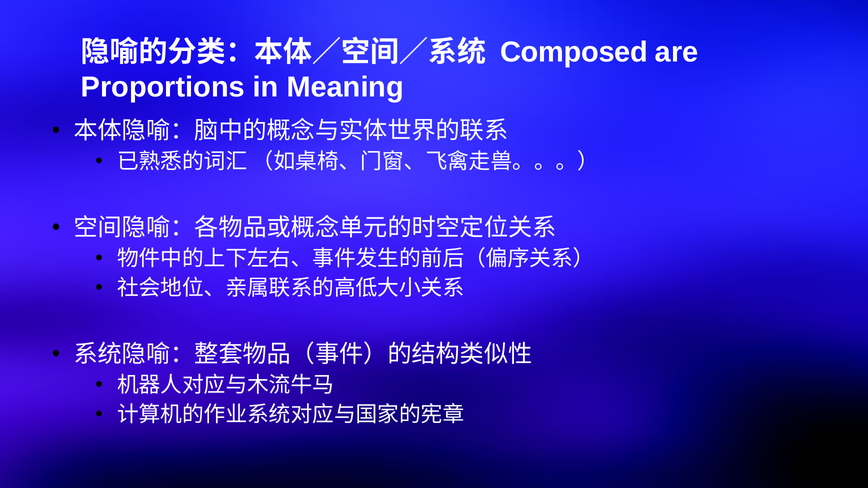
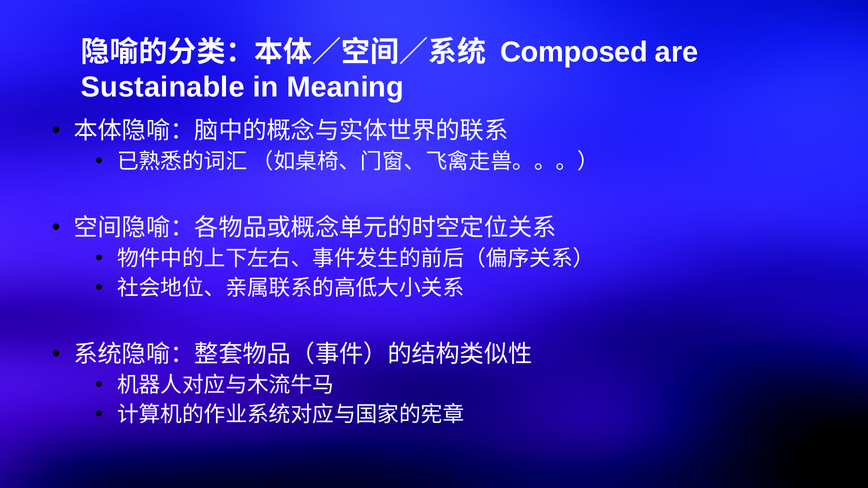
Proportions: Proportions -> Sustainable
